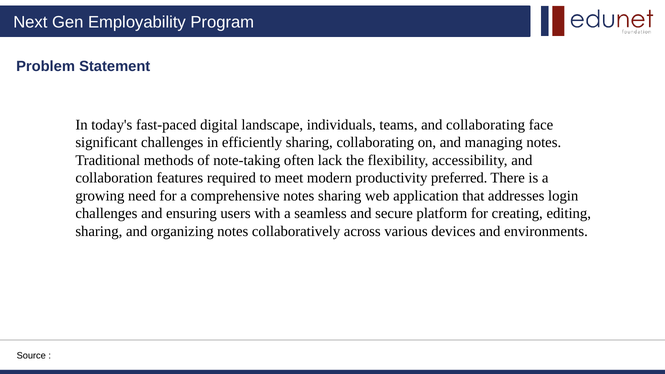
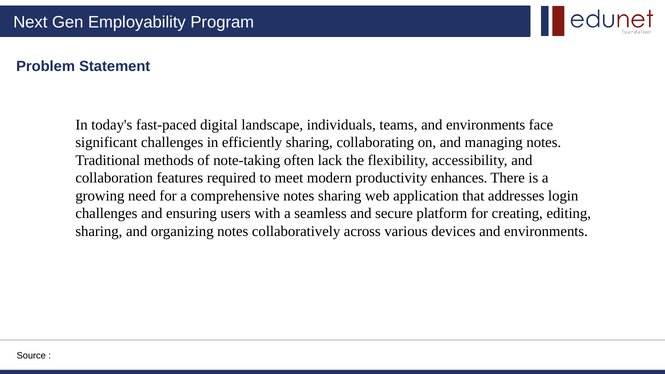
teams and collaborating: collaborating -> environments
preferred: preferred -> enhances
